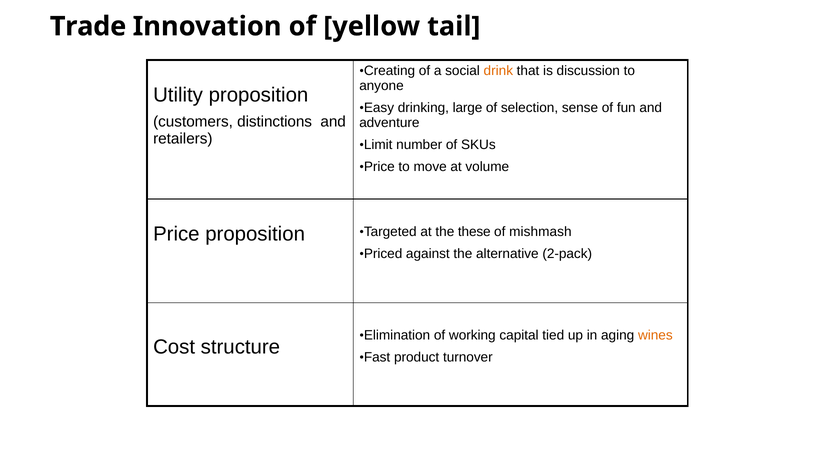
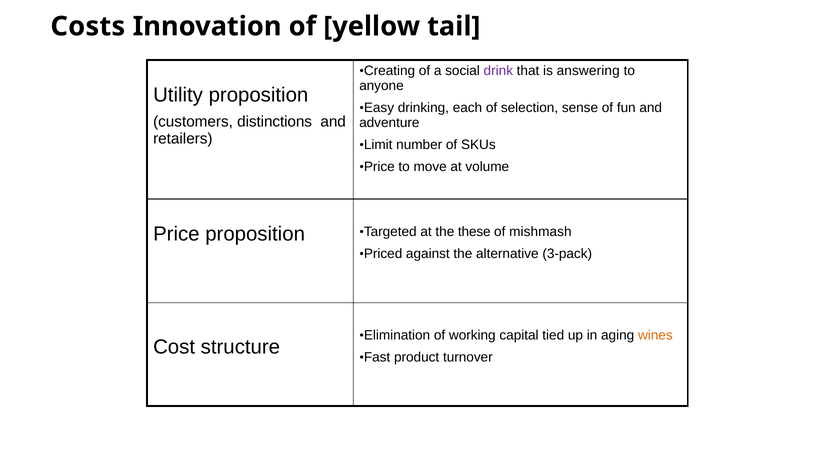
Trade: Trade -> Costs
drink colour: orange -> purple
discussion: discussion -> answering
large: large -> each
2-pack: 2-pack -> 3-pack
